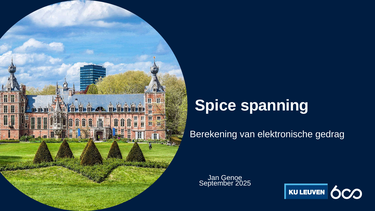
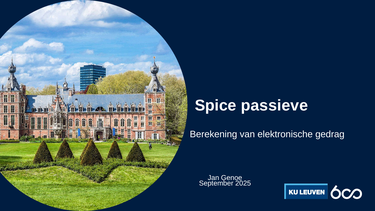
spanning: spanning -> passieve
